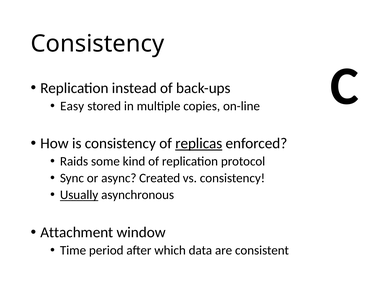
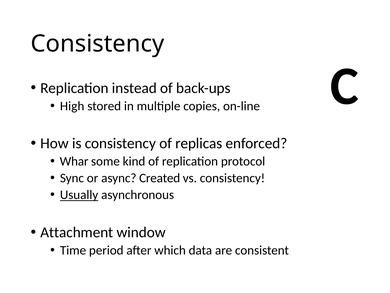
Easy: Easy -> High
replicas underline: present -> none
Raids: Raids -> Whar
